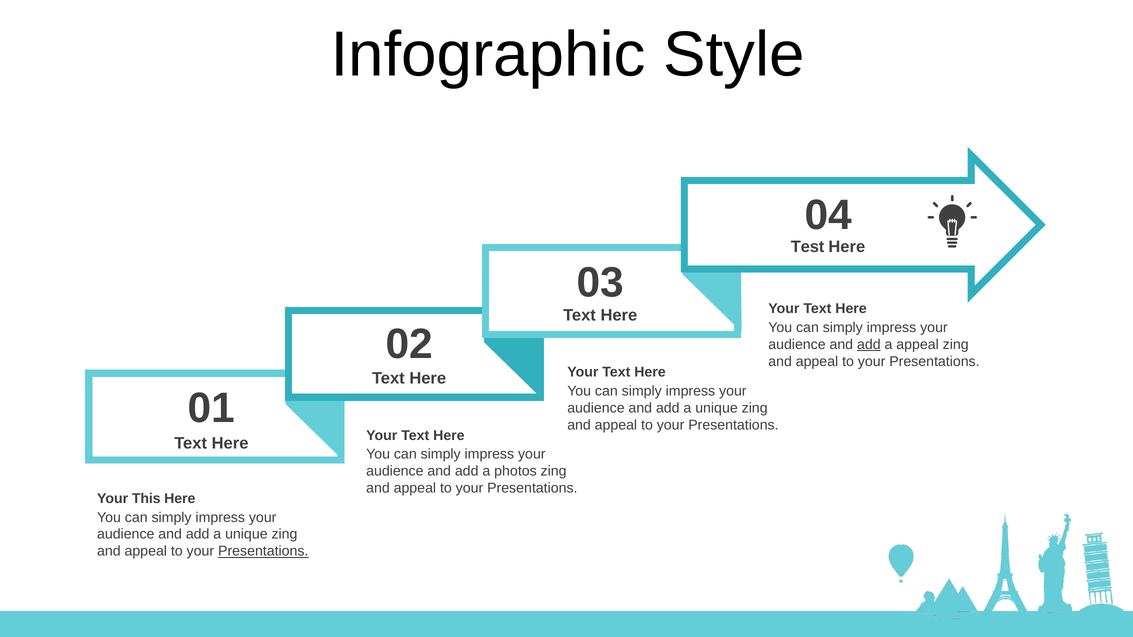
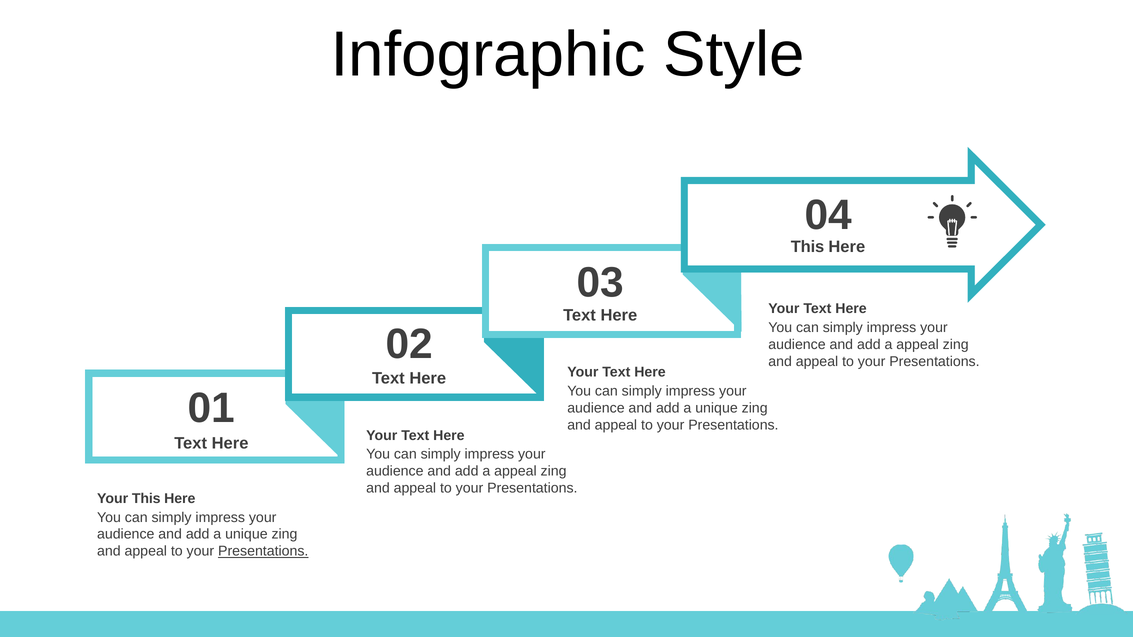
Test at (808, 247): Test -> This
add at (869, 345) underline: present -> none
photos at (516, 472): photos -> appeal
